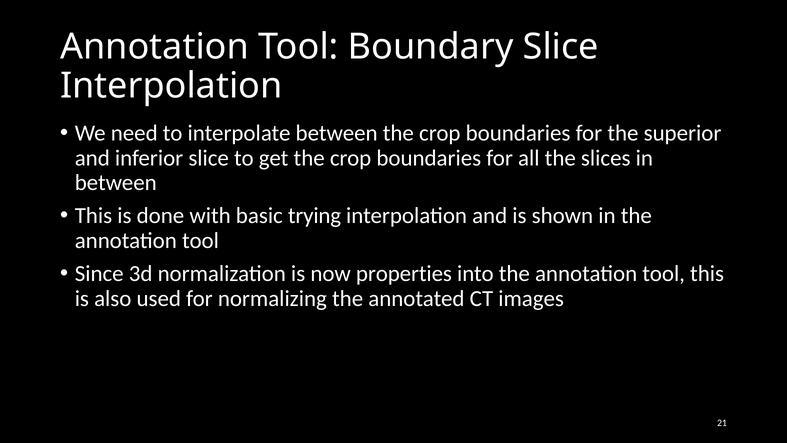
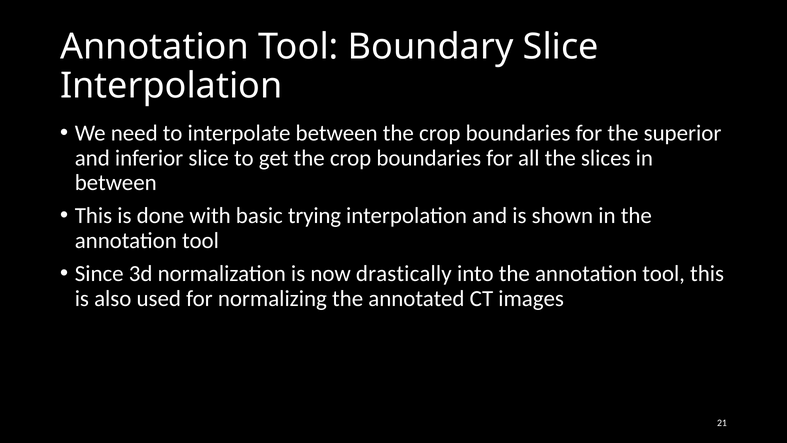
properties: properties -> drastically
